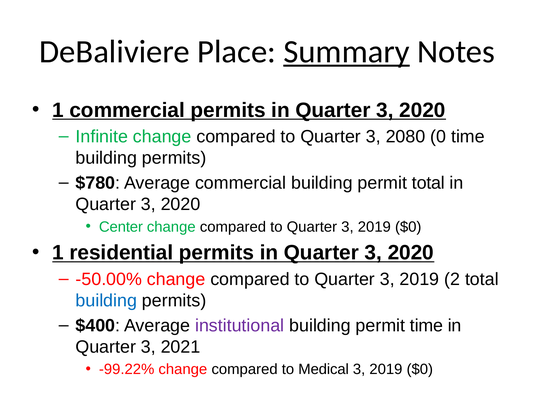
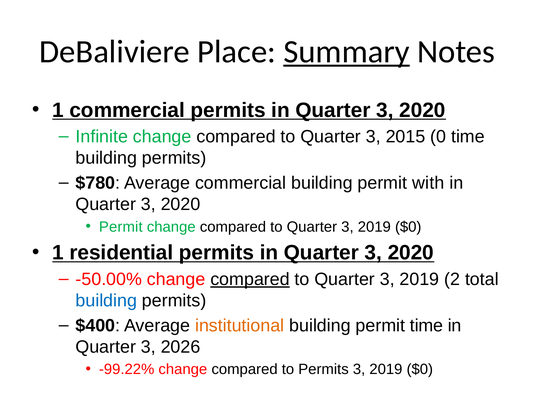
2080: 2080 -> 2015
permit total: total -> with
Center at (121, 227): Center -> Permit
compared at (250, 279) underline: none -> present
institutional colour: purple -> orange
2021: 2021 -> 2026
to Medical: Medical -> Permits
